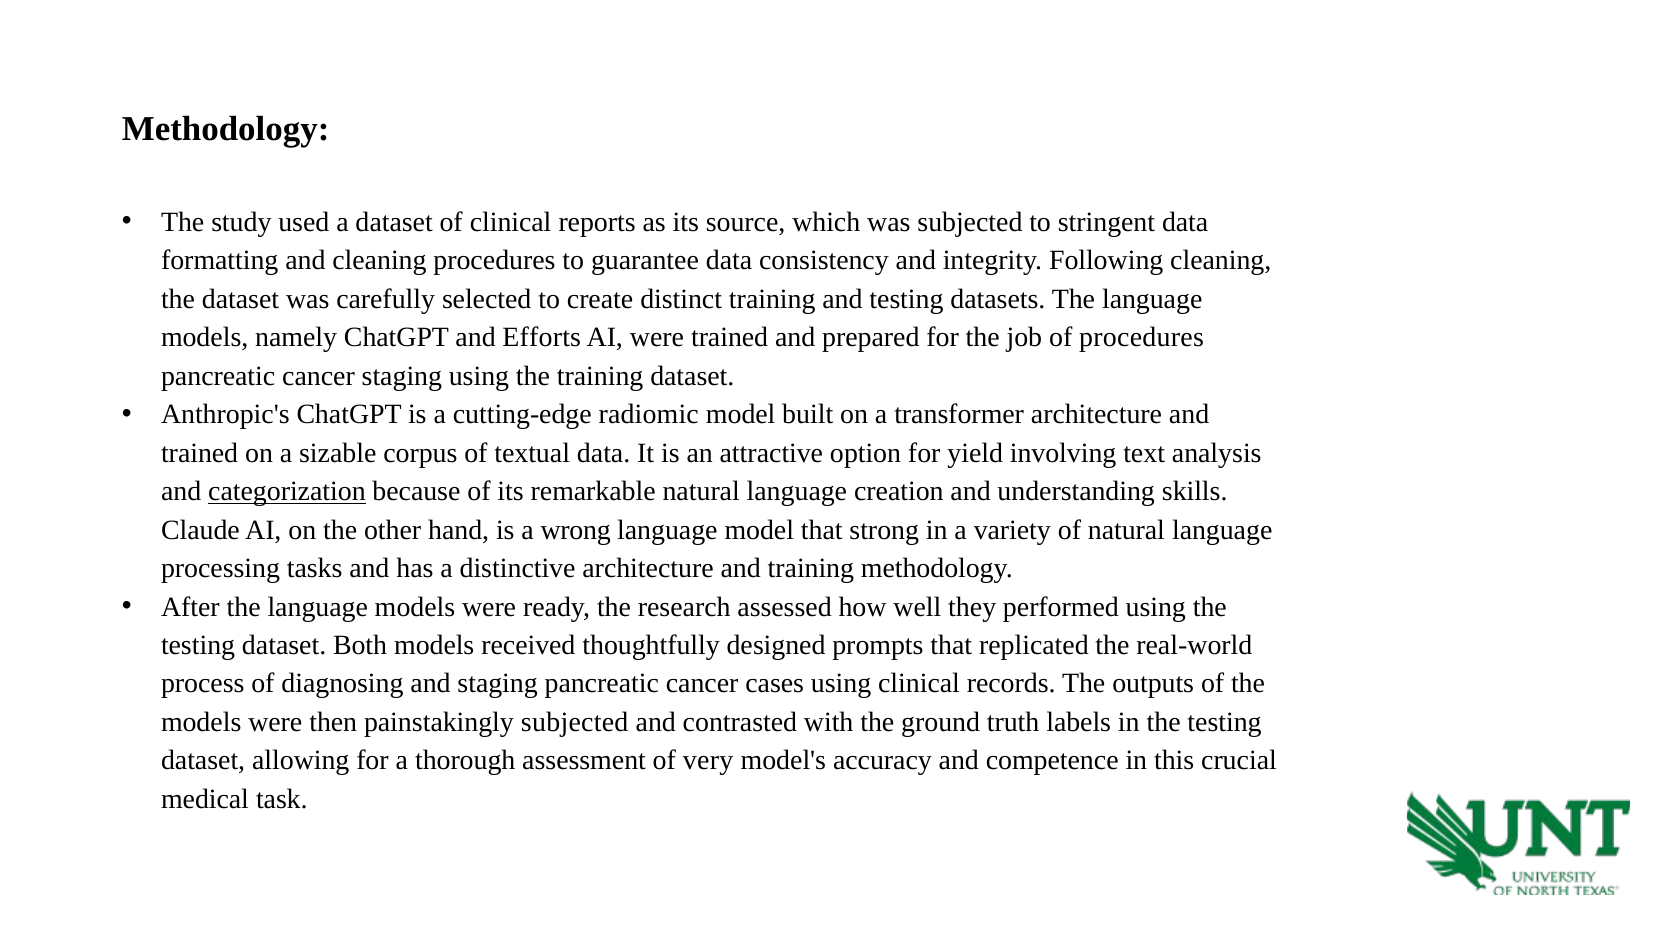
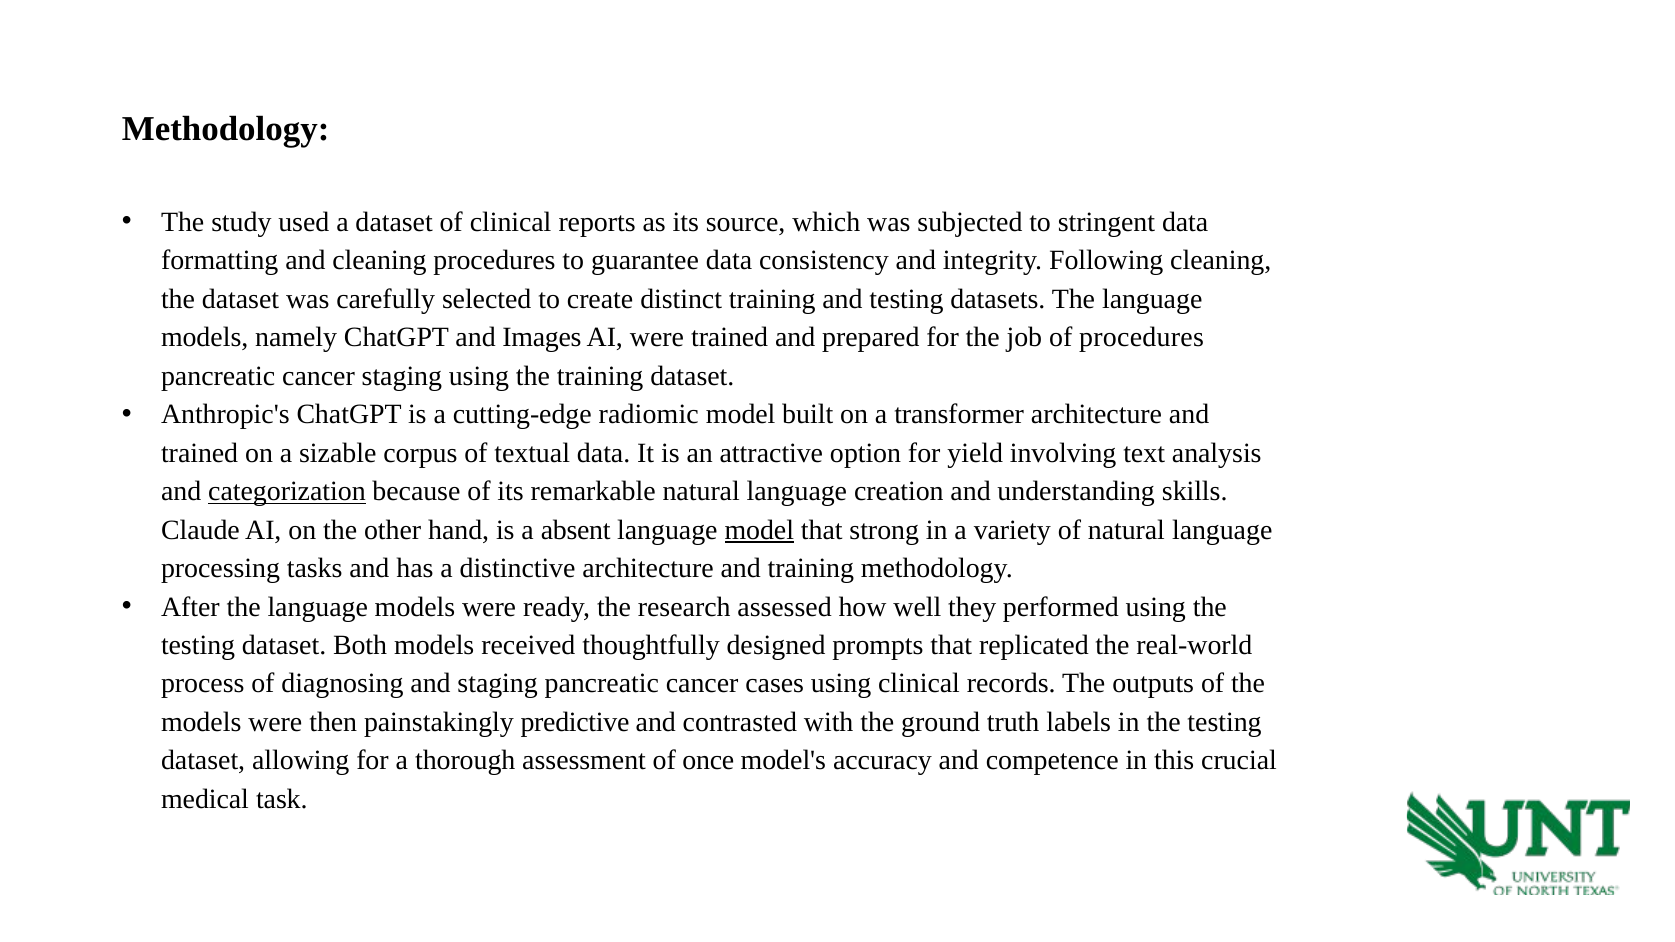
Efforts: Efforts -> Images
wrong: wrong -> absent
model at (759, 530) underline: none -> present
painstakingly subjected: subjected -> predictive
very: very -> once
